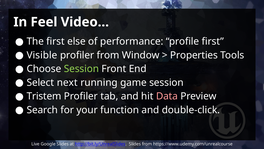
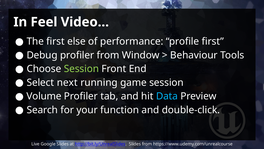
Visible: Visible -> Debug
Properties: Properties -> Behaviour
Tristem: Tristem -> Volume
Data colour: pink -> light blue
